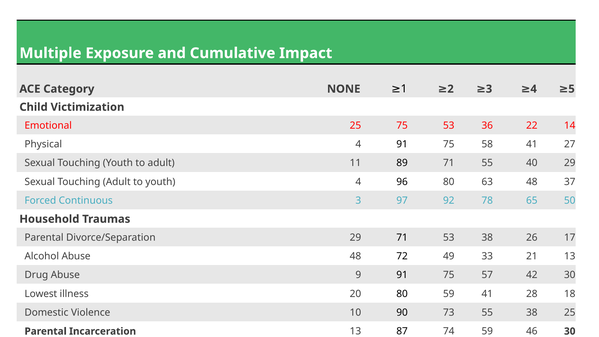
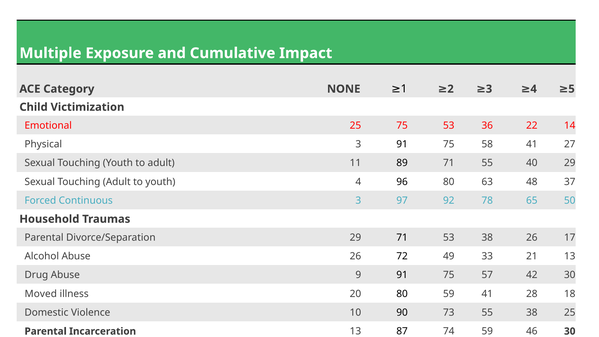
Physical 4: 4 -> 3
Abuse 48: 48 -> 26
Lowest: Lowest -> Moved
